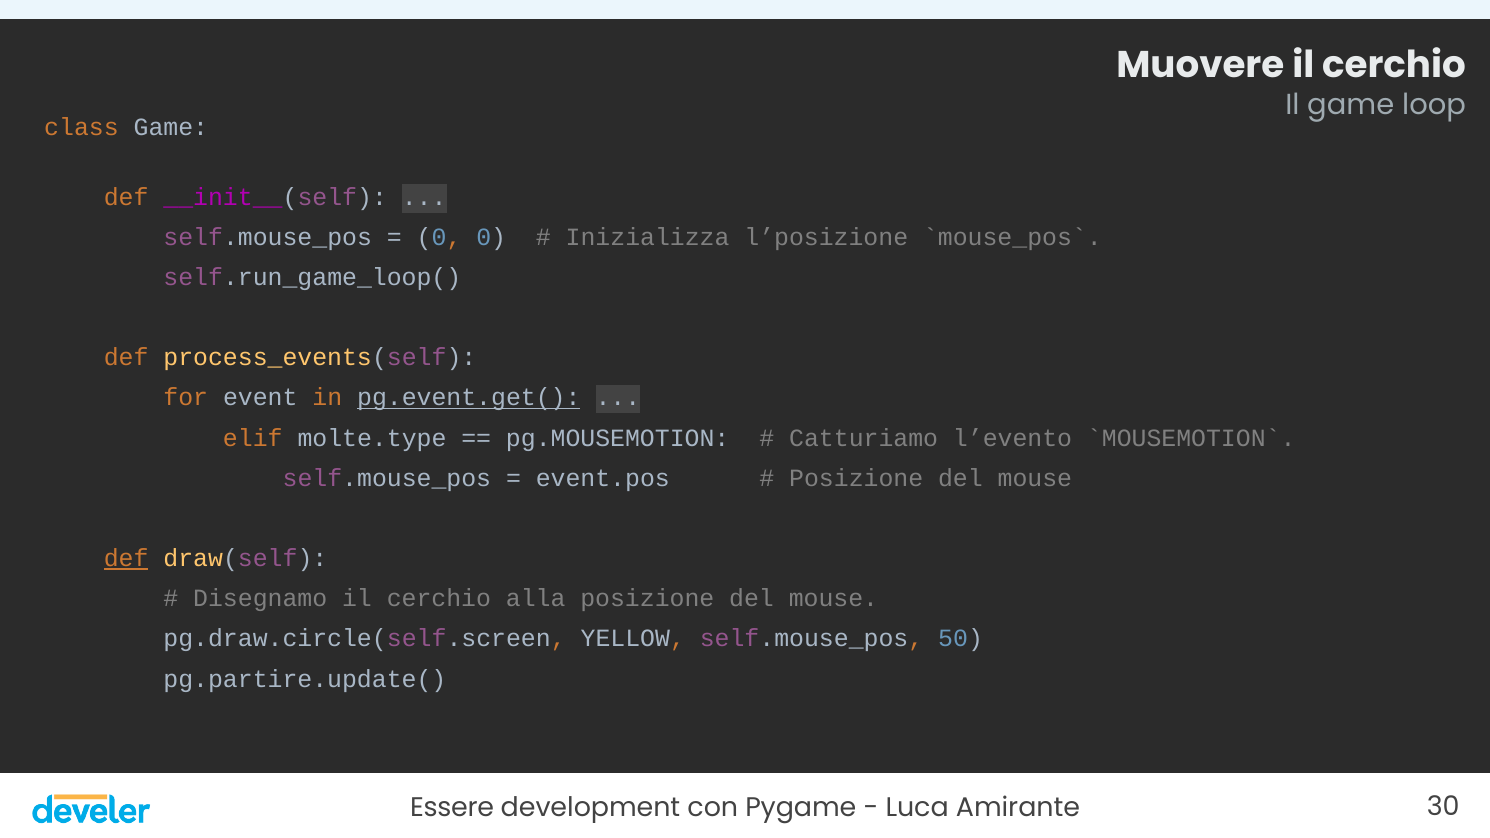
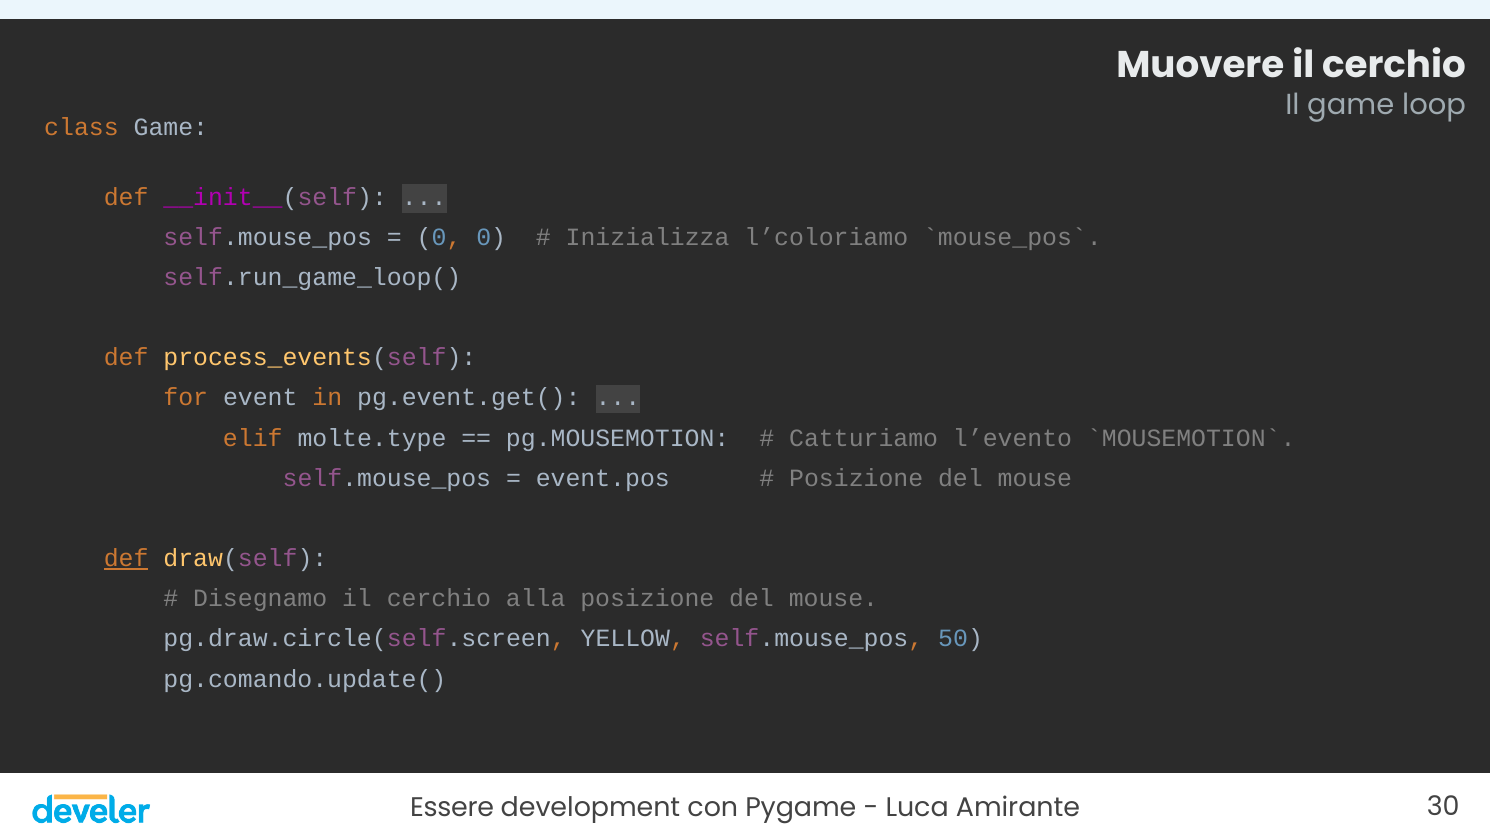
l’posizione: l’posizione -> l’coloriamo
pg.event.get( underline: present -> none
pg.partire.update(: pg.partire.update( -> pg.comando.update(
